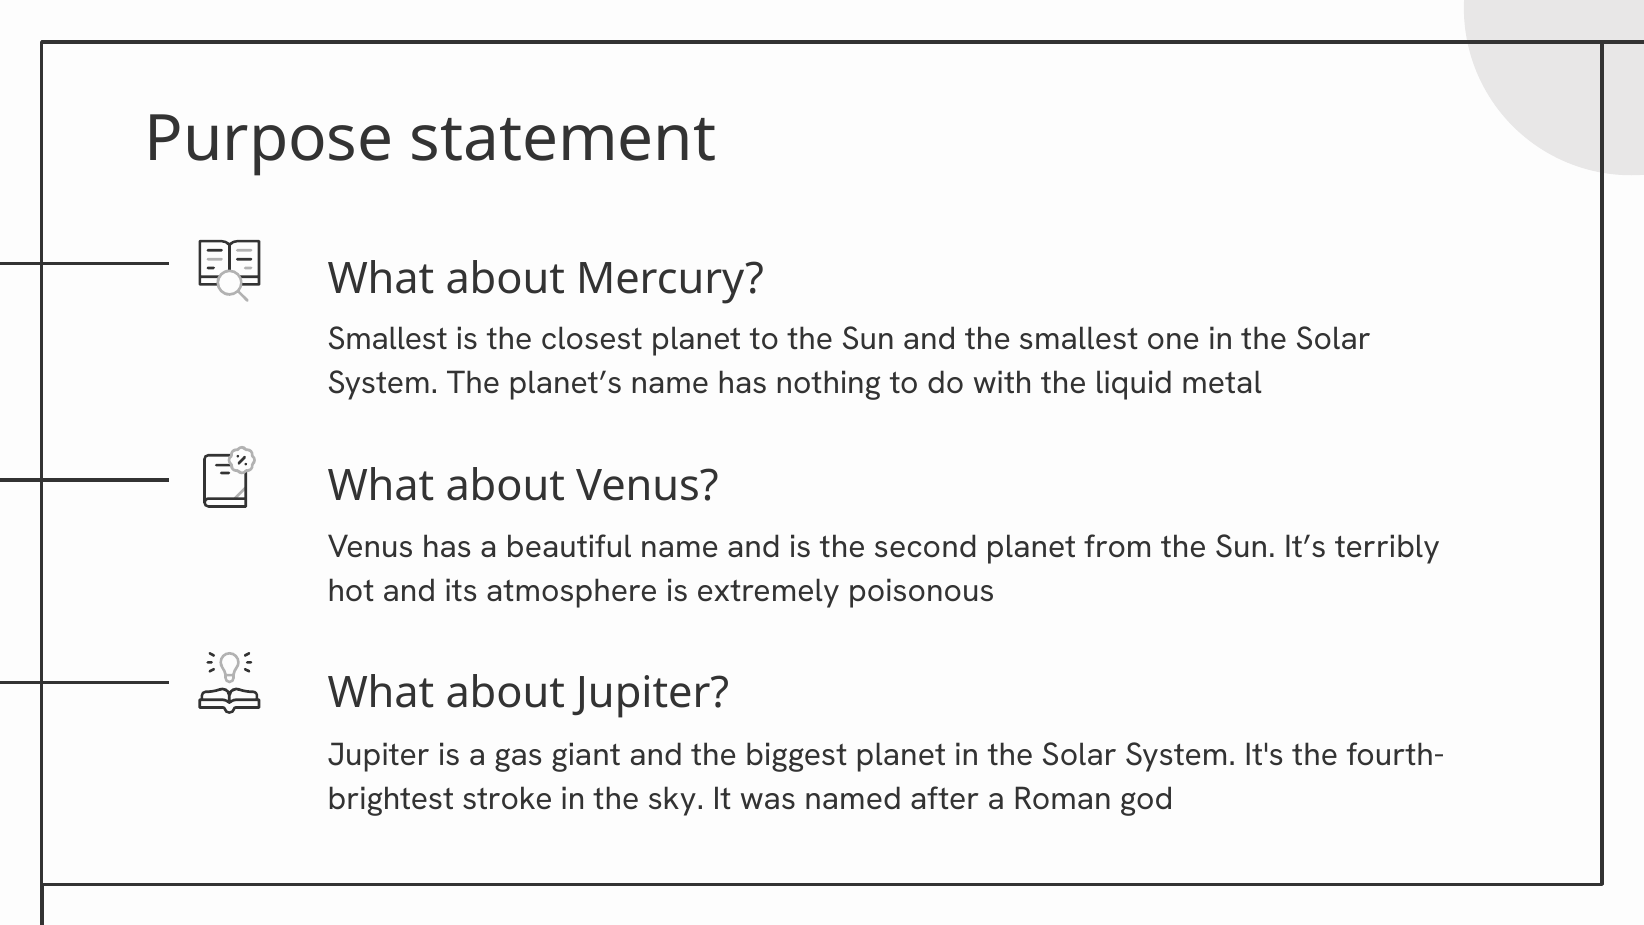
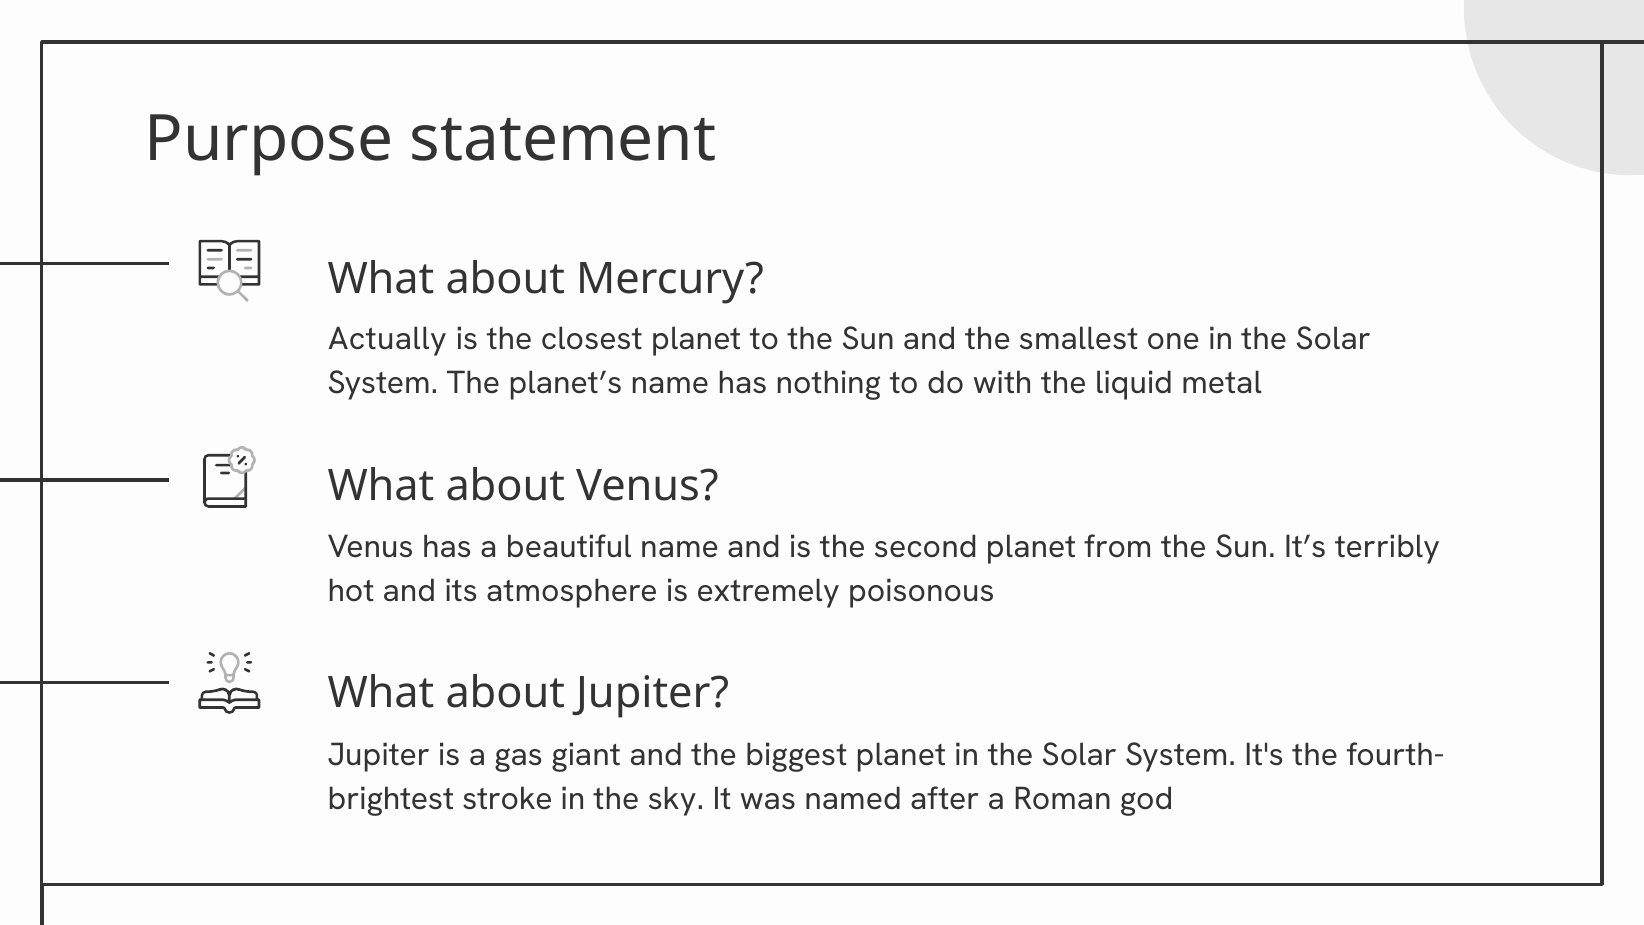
Smallest at (388, 339): Smallest -> Actually
